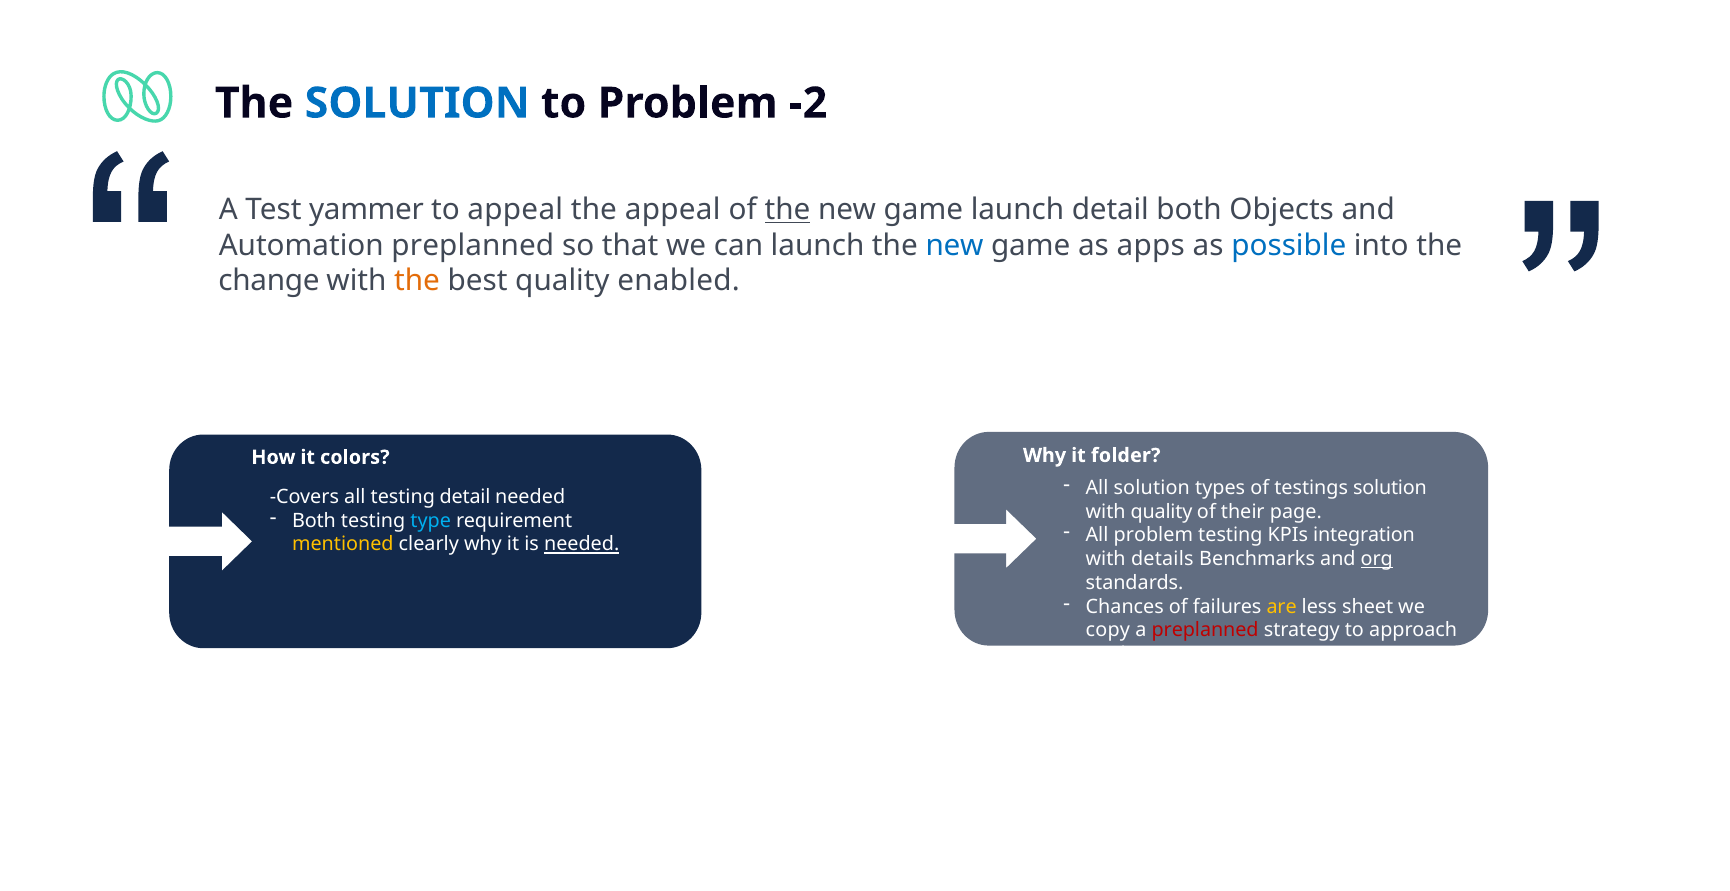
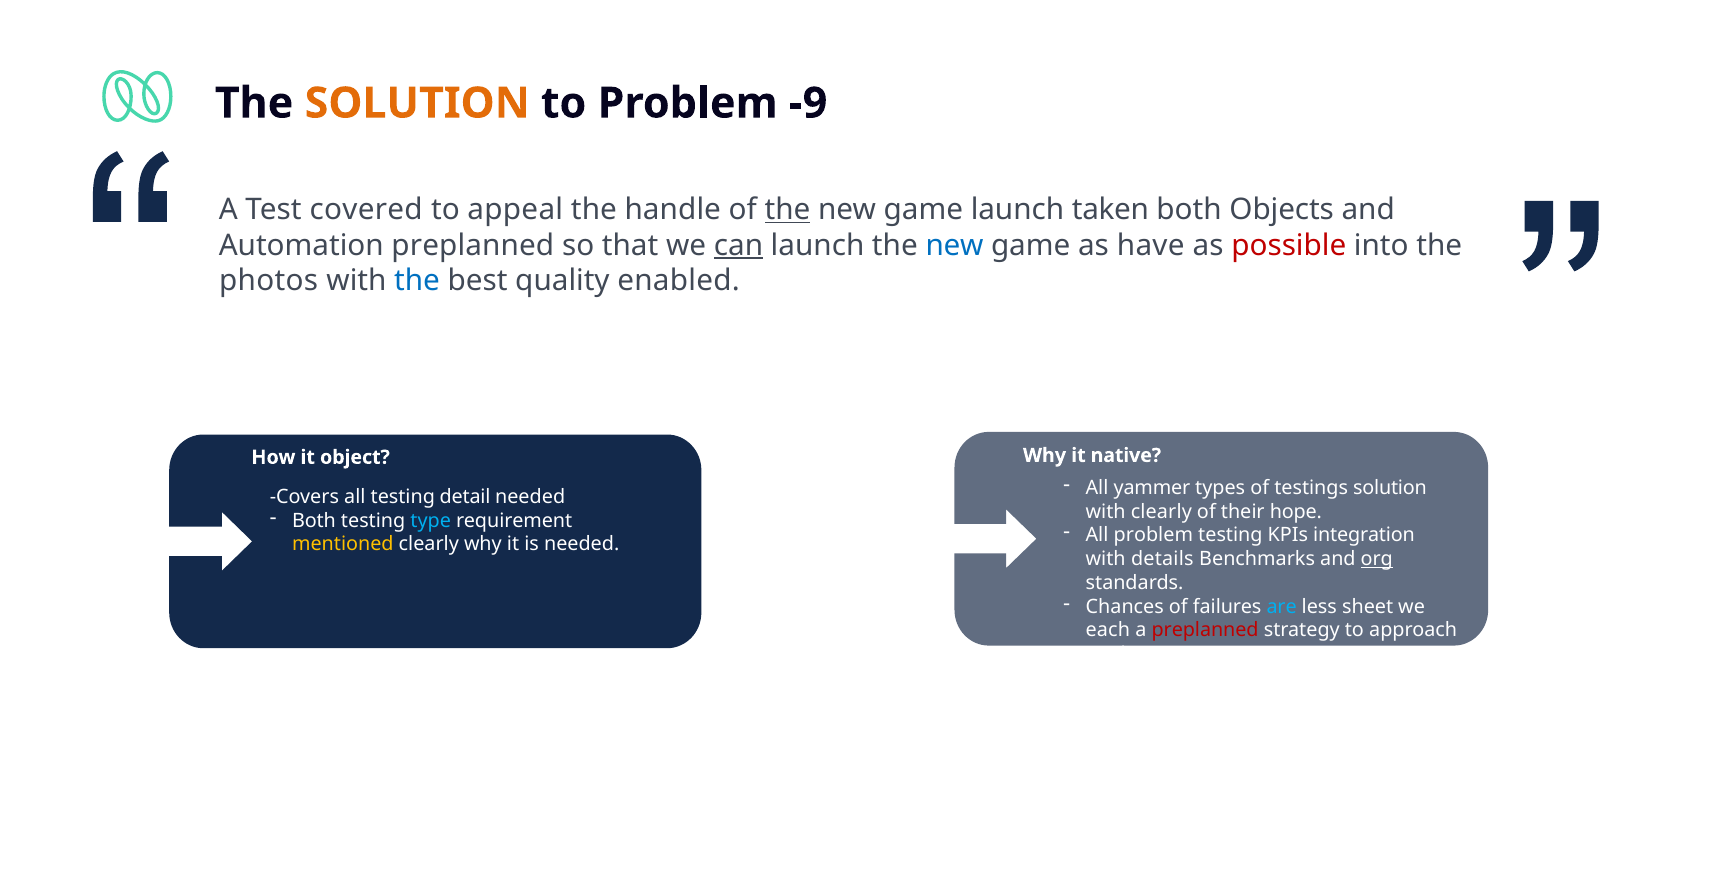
SOLUTION at (417, 103) colour: blue -> orange
-2: -2 -> -9
yammer: yammer -> covered
the appeal: appeal -> handle
launch detail: detail -> taken
can underline: none -> present
apps: apps -> have
possible colour: blue -> red
change: change -> photos
the at (417, 281) colour: orange -> blue
folder: folder -> native
colors: colors -> object
All solution: solution -> yammer
with quality: quality -> clearly
page: page -> hope
needed at (582, 544) underline: present -> none
are colour: yellow -> light blue
copy: copy -> each
